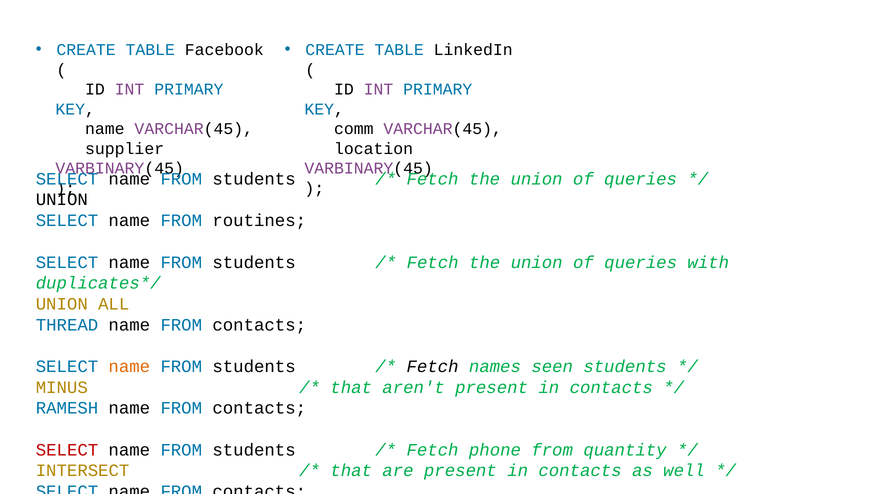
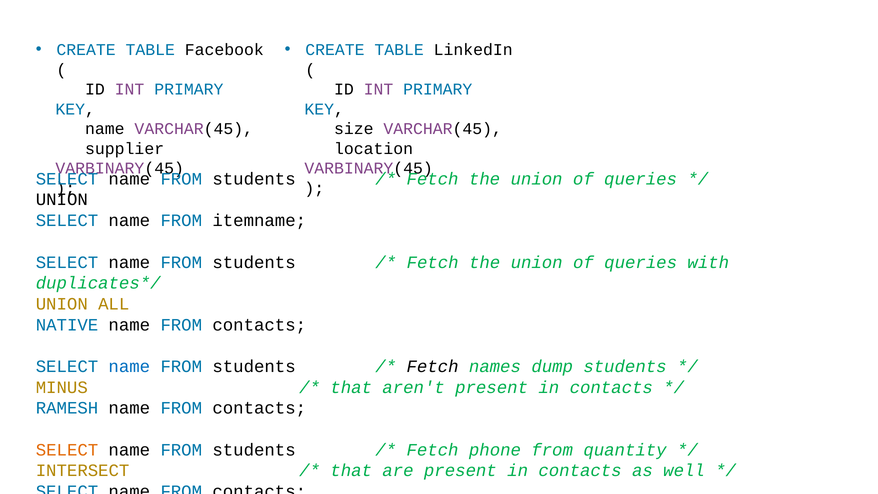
comm: comm -> size
routines: routines -> itemname
THREAD: THREAD -> NATIVE
name at (129, 366) colour: orange -> blue
seen: seen -> dump
SELECT at (67, 450) colour: red -> orange
